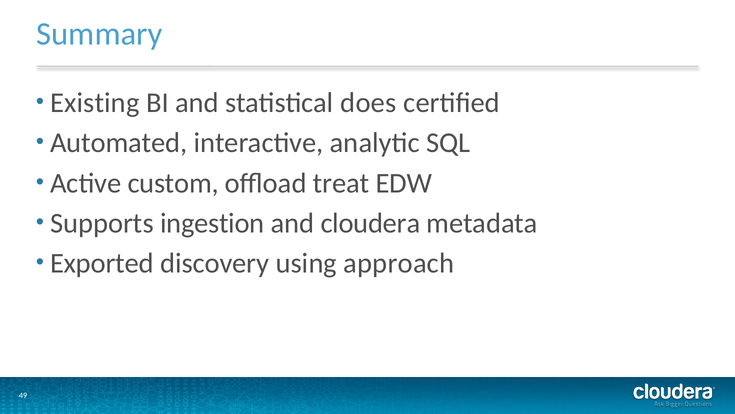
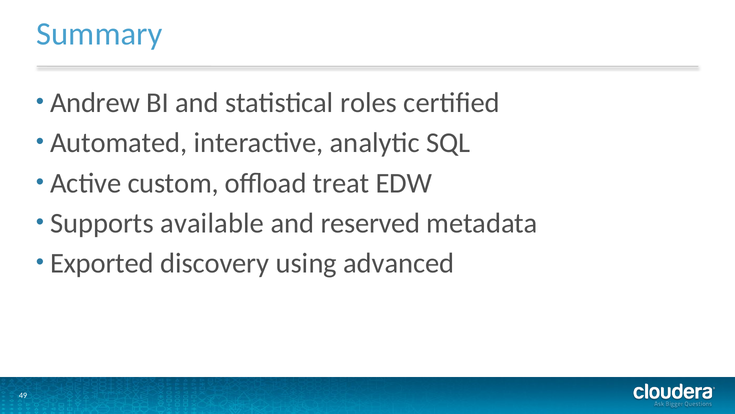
Existing: Existing -> Andrew
does: does -> roles
ingestion: ingestion -> available
cloudera: cloudera -> reserved
approach: approach -> advanced
